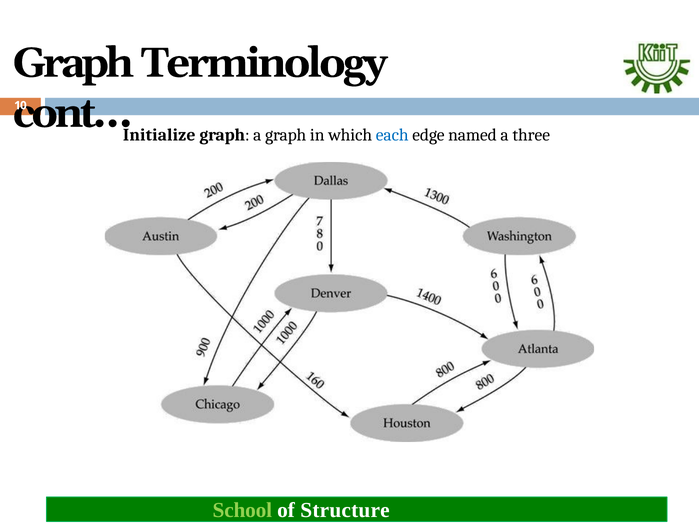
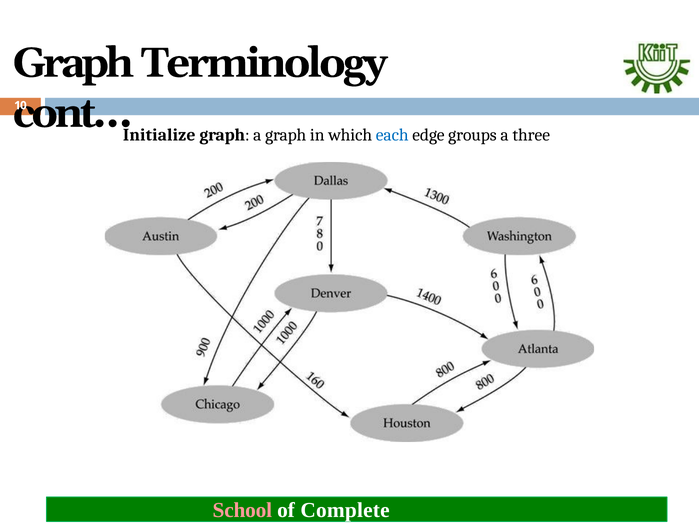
named: named -> groups
School colour: light green -> pink
Structure: Structure -> Complete
